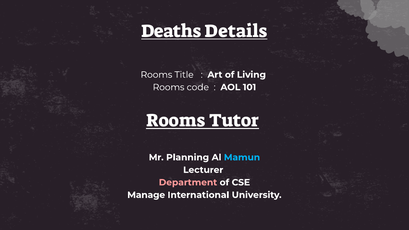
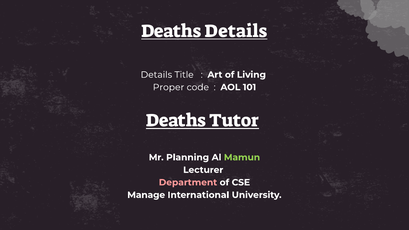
Rooms at (156, 75): Rooms -> Details
Rooms at (169, 87): Rooms -> Proper
Rooms at (176, 121): Rooms -> Deaths
Mamun colour: light blue -> light green
